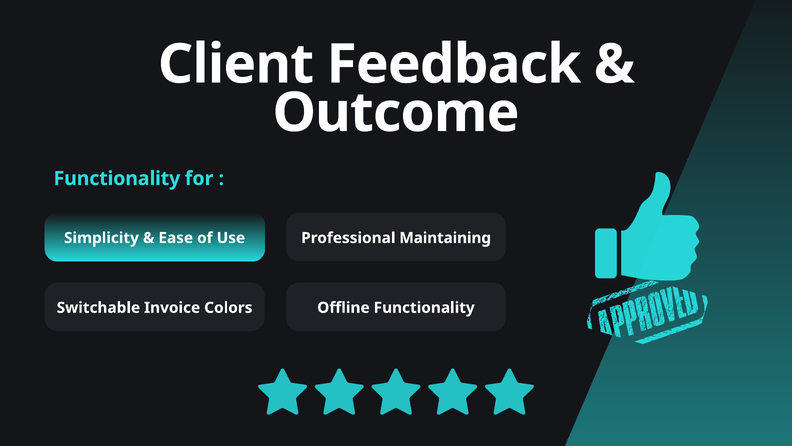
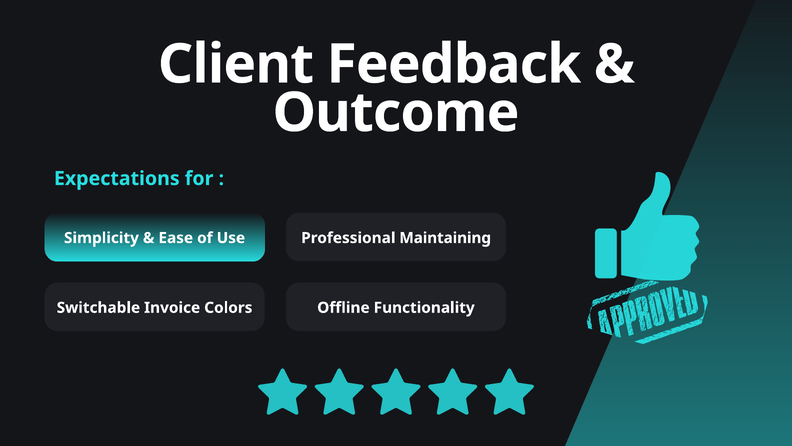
Functionality at (117, 178): Functionality -> Expectations
